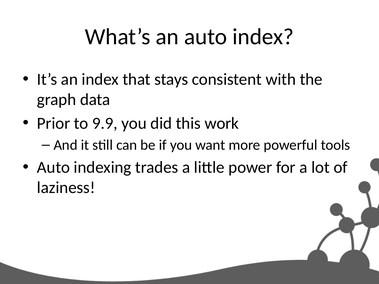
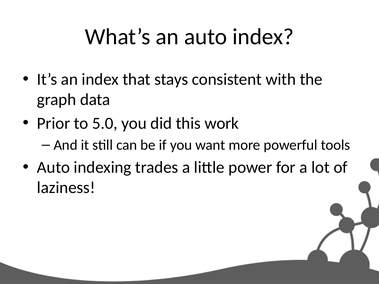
9.9: 9.9 -> 5.0
